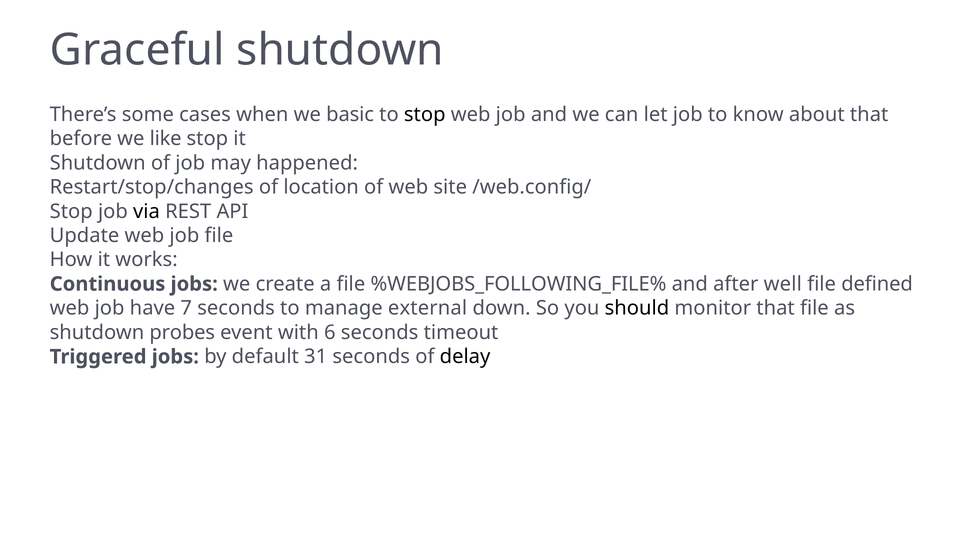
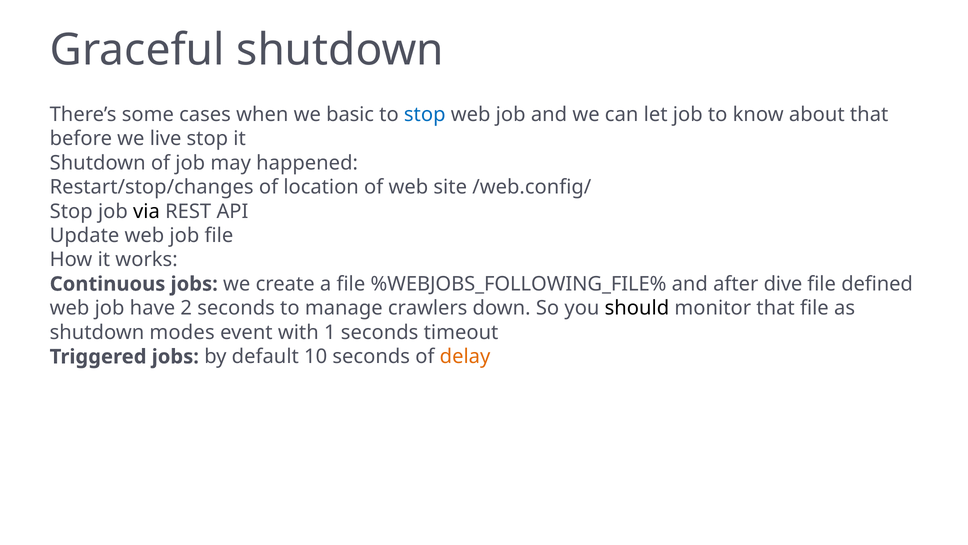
stop at (425, 114) colour: black -> blue
like: like -> live
well: well -> dive
7: 7 -> 2
external: external -> crawlers
probes: probes -> modes
6: 6 -> 1
31: 31 -> 10
delay colour: black -> orange
